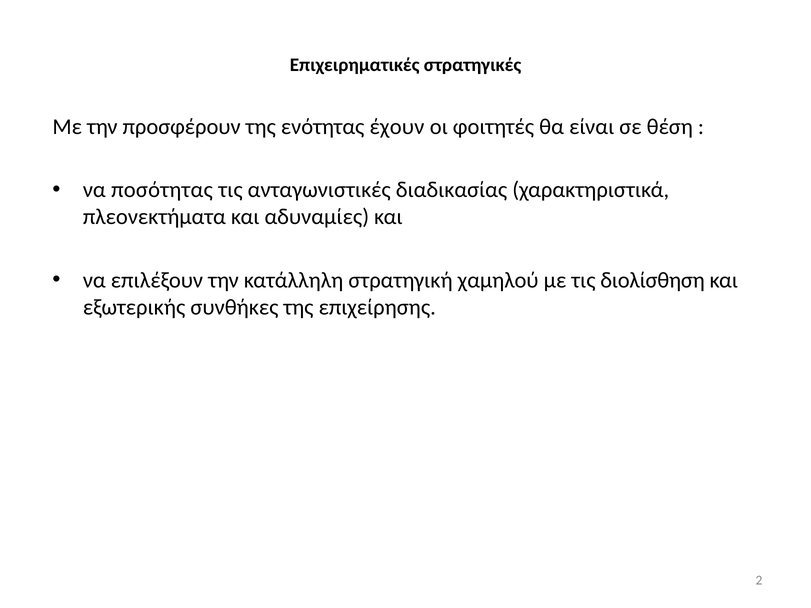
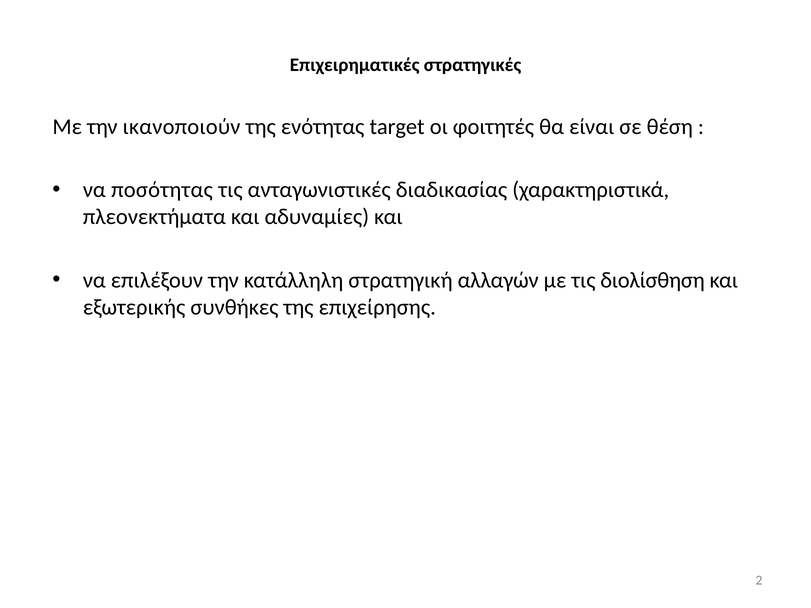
προσφέρουν: προσφέρουν -> ικανοποιούν
έχουν: έχουν -> target
χαμηλού: χαμηλού -> αλλαγών
